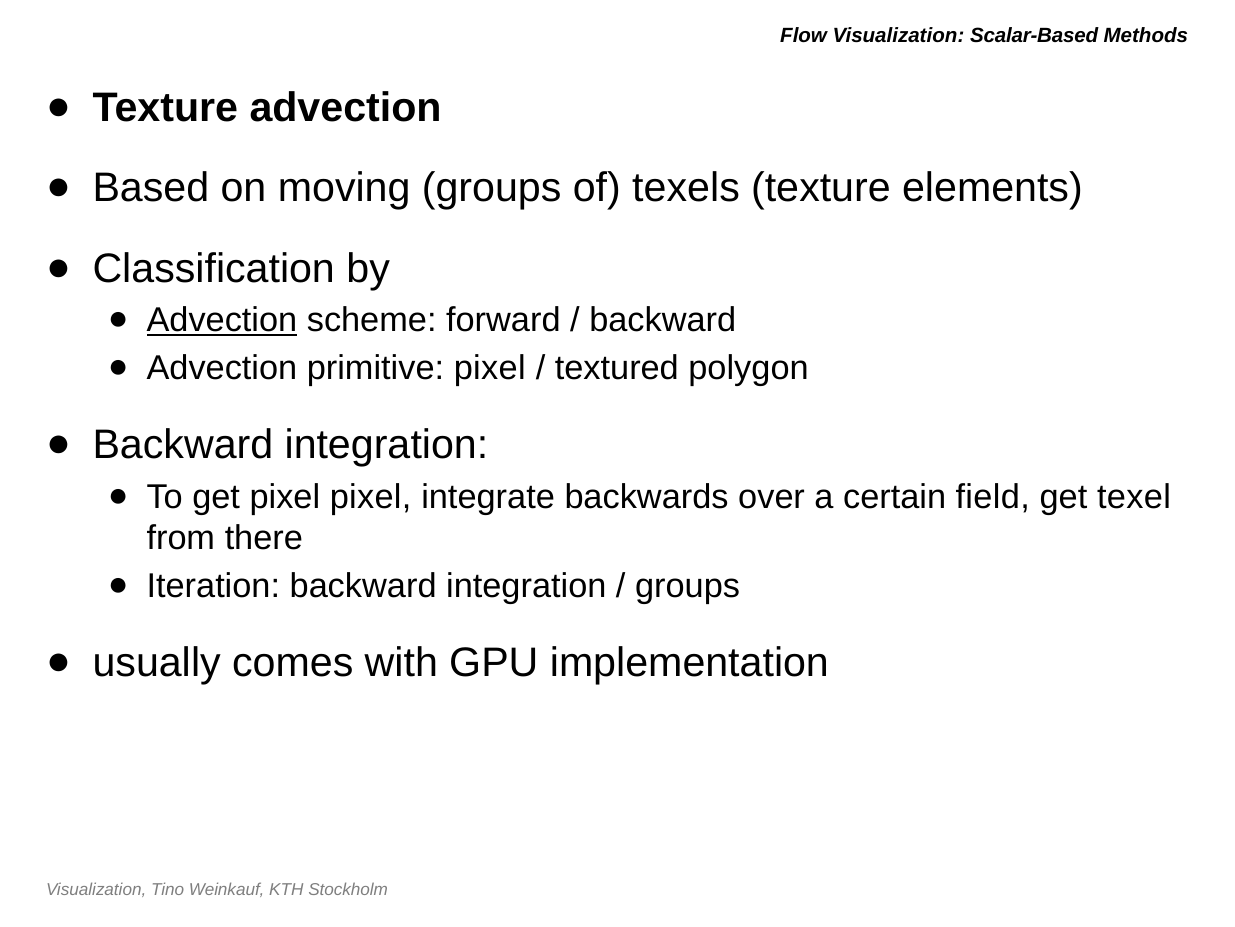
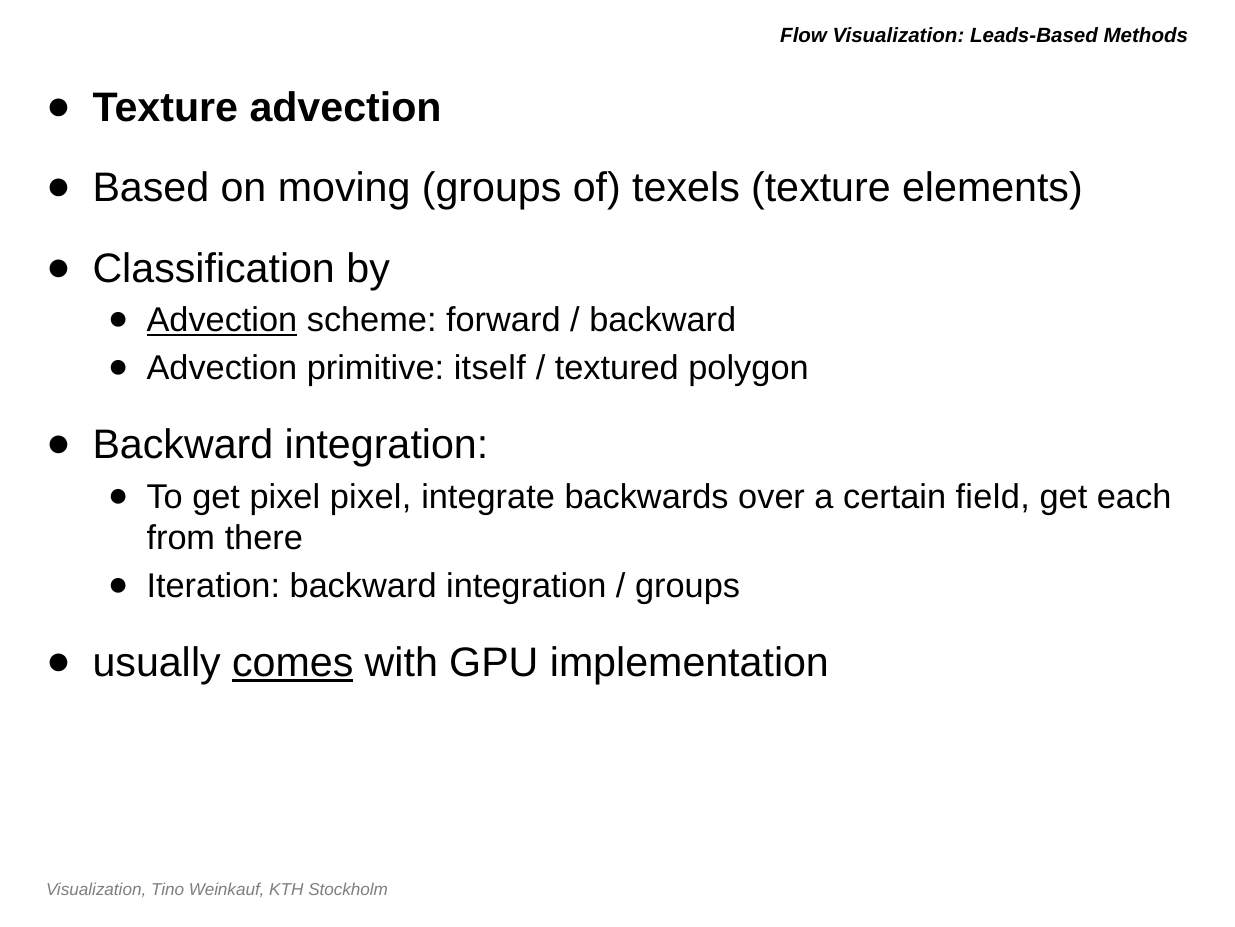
Scalar-Based: Scalar-Based -> Leads-Based
primitive pixel: pixel -> itself
texel: texel -> each
comes underline: none -> present
